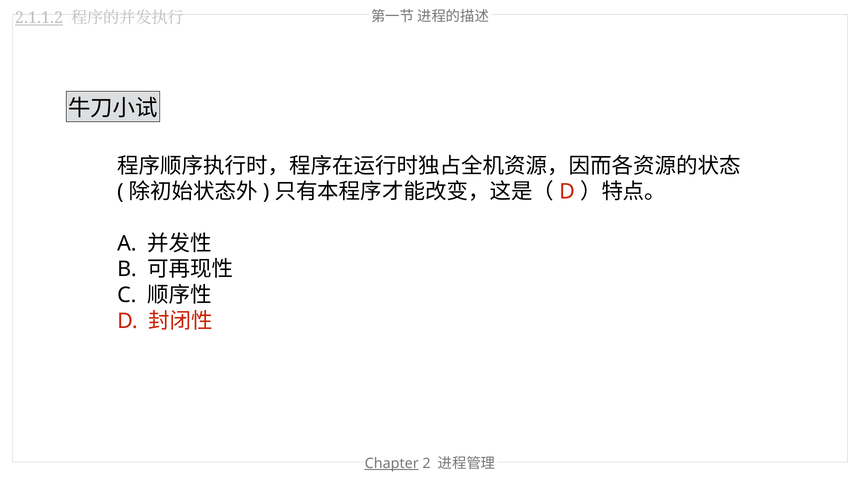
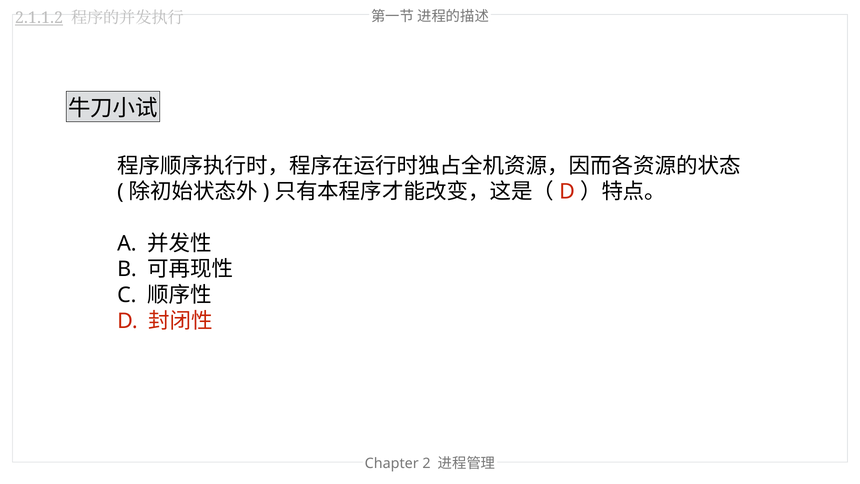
Chapter underline: present -> none
